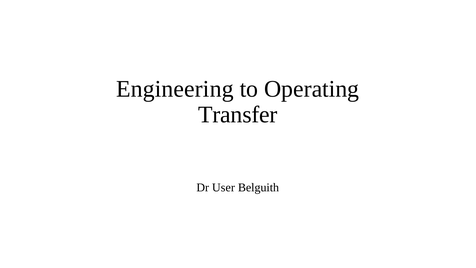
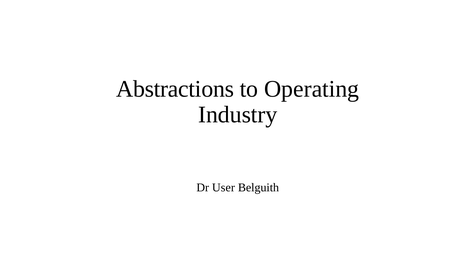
Engineering: Engineering -> Abstractions
Transfer: Transfer -> Industry
